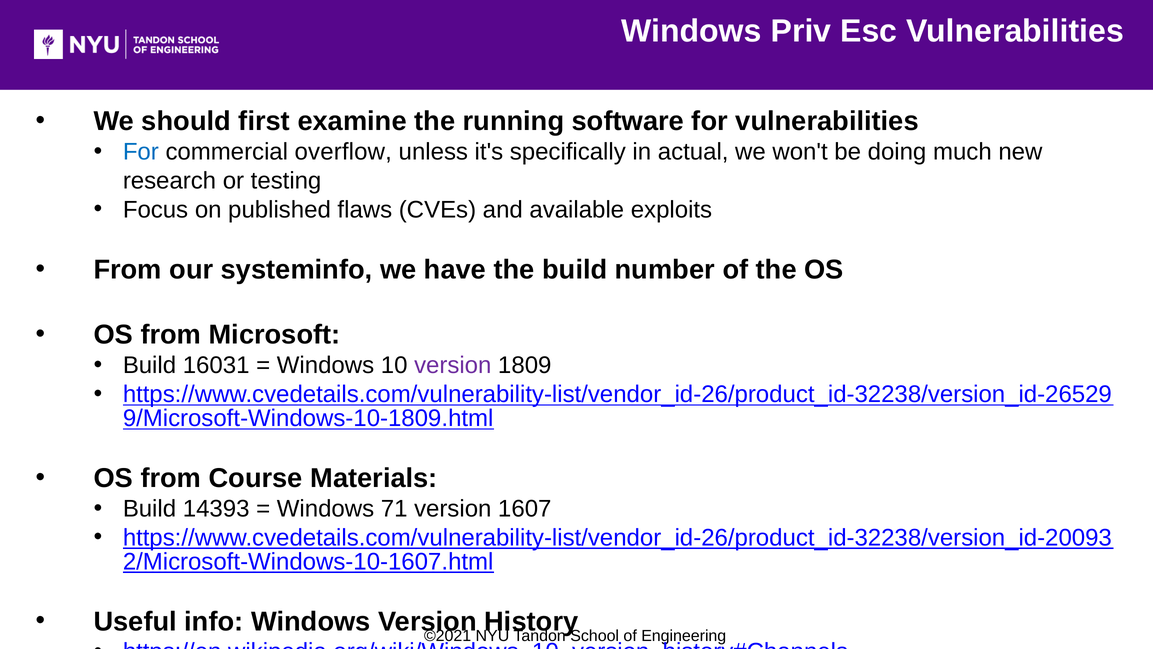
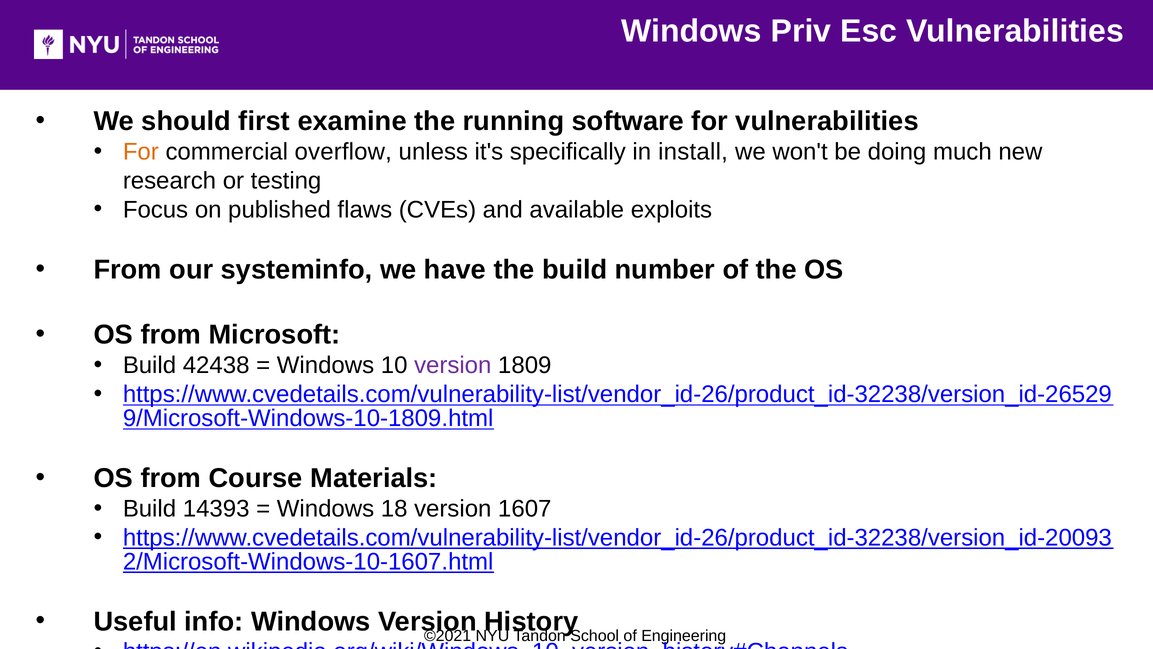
For at (141, 152) colour: blue -> orange
actual: actual -> install
16031: 16031 -> 42438
71: 71 -> 18
